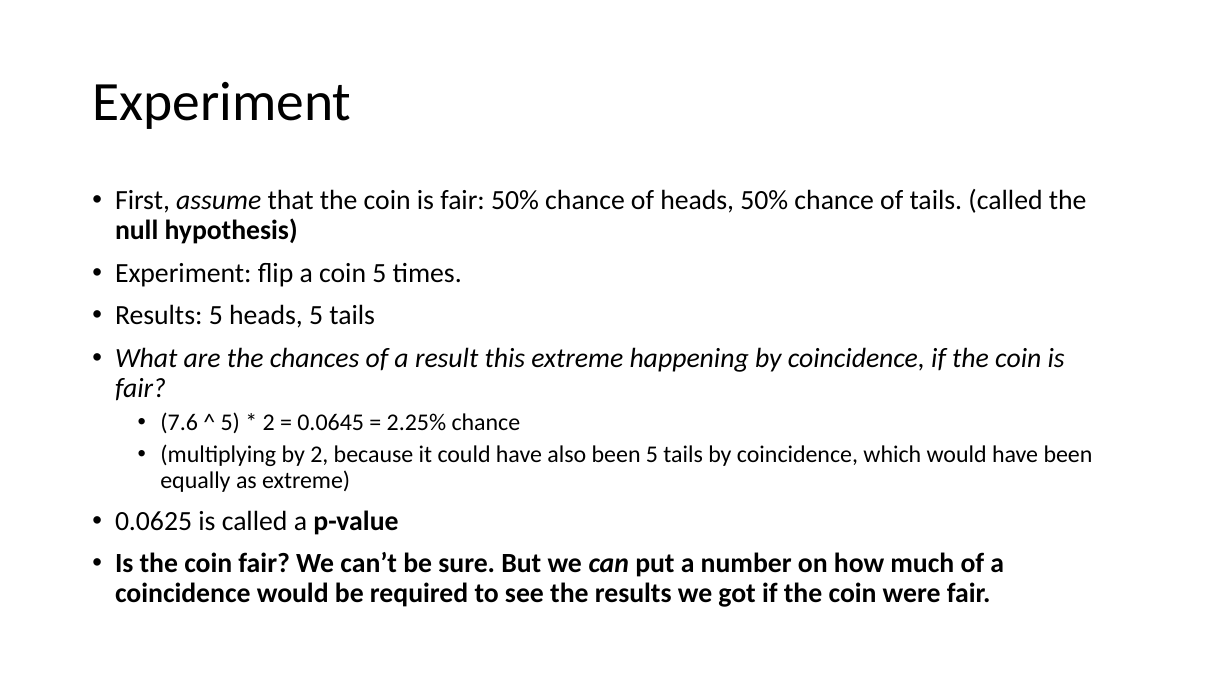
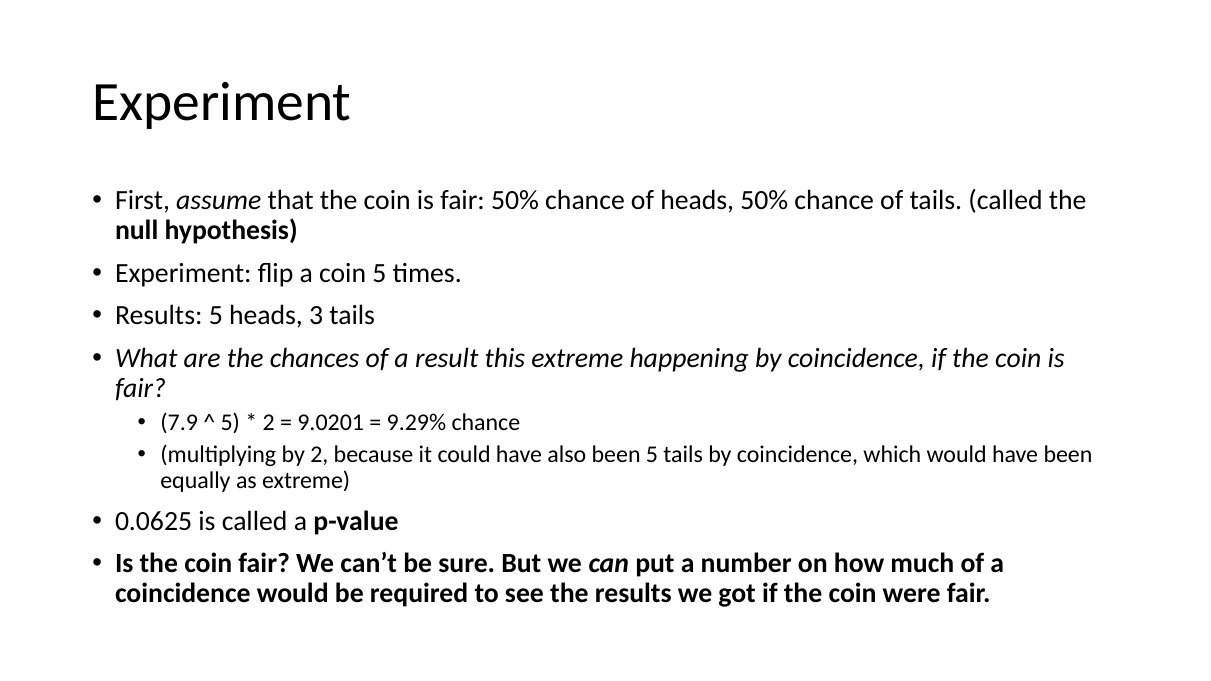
heads 5: 5 -> 3
7.6: 7.6 -> 7.9
0.0645: 0.0645 -> 9.0201
2.25%: 2.25% -> 9.29%
